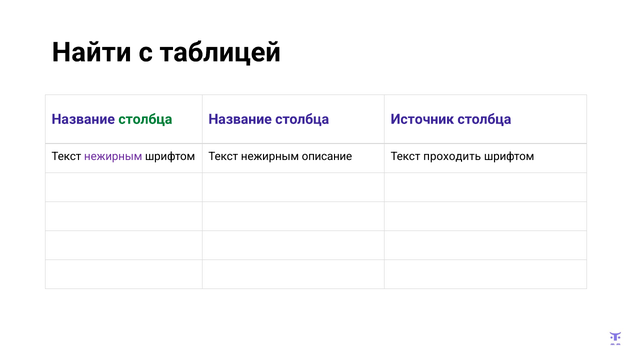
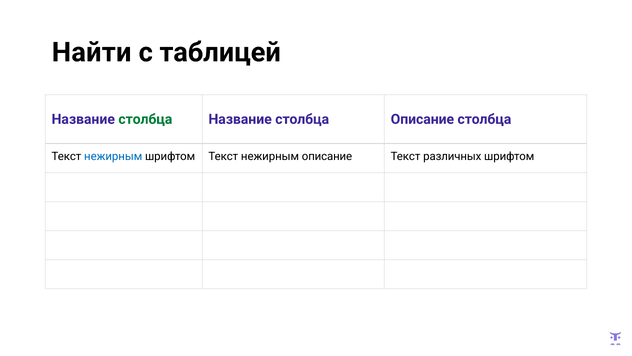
столбца Источник: Источник -> Описание
нежирным at (113, 156) colour: purple -> blue
проходить: проходить -> различных
